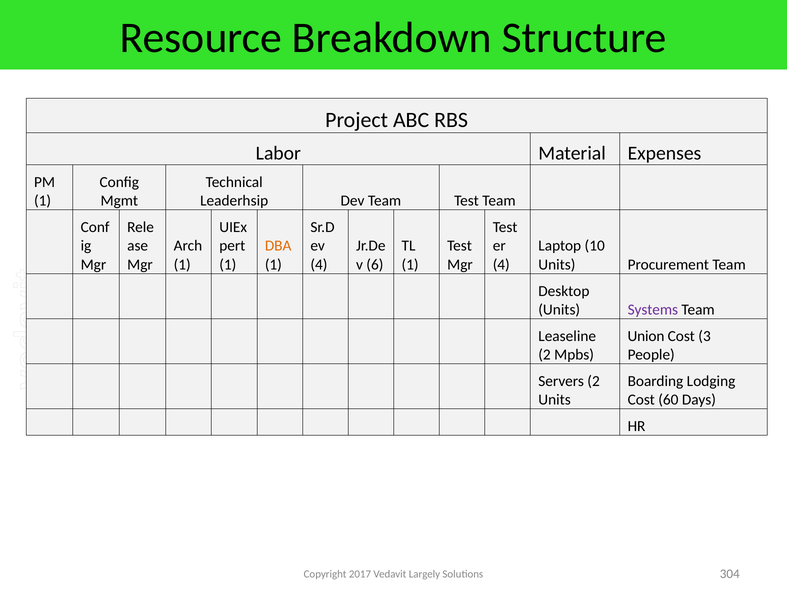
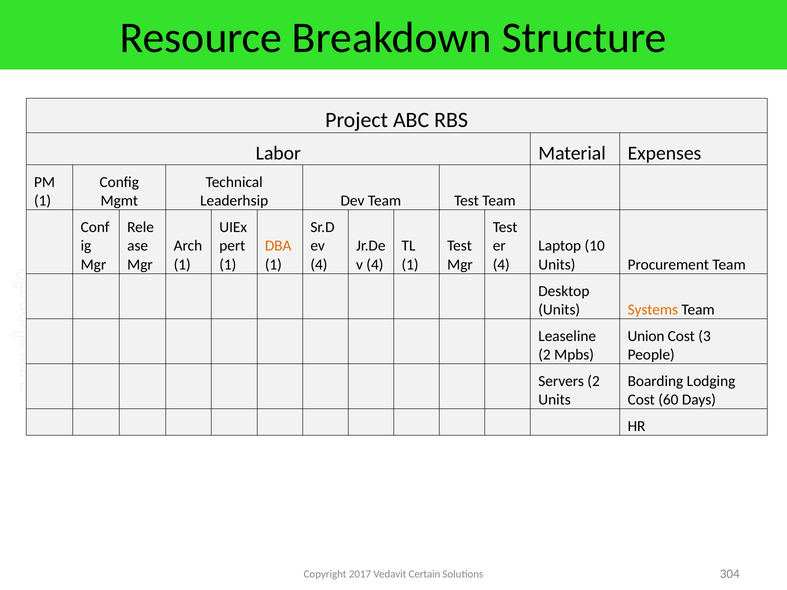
6 at (375, 265): 6 -> 4
Systems colour: purple -> orange
Largely: Largely -> Certain
